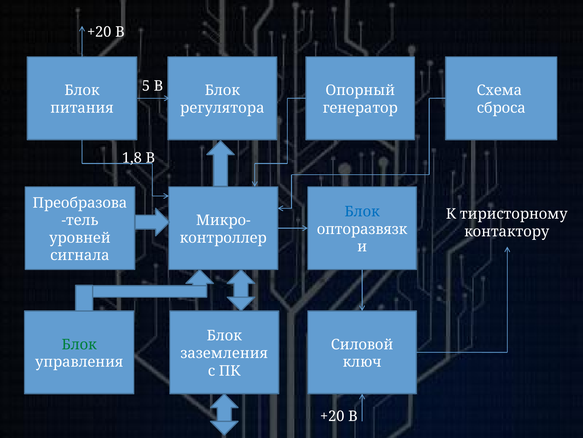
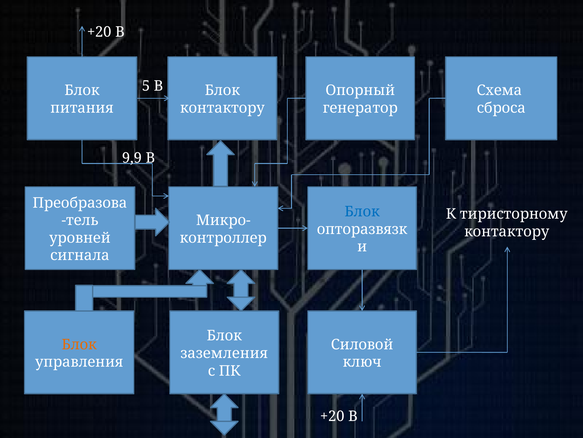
регулятора at (222, 108): регулятора -> контактору
1,8: 1,8 -> 9,9
Блок at (79, 344) colour: green -> orange
